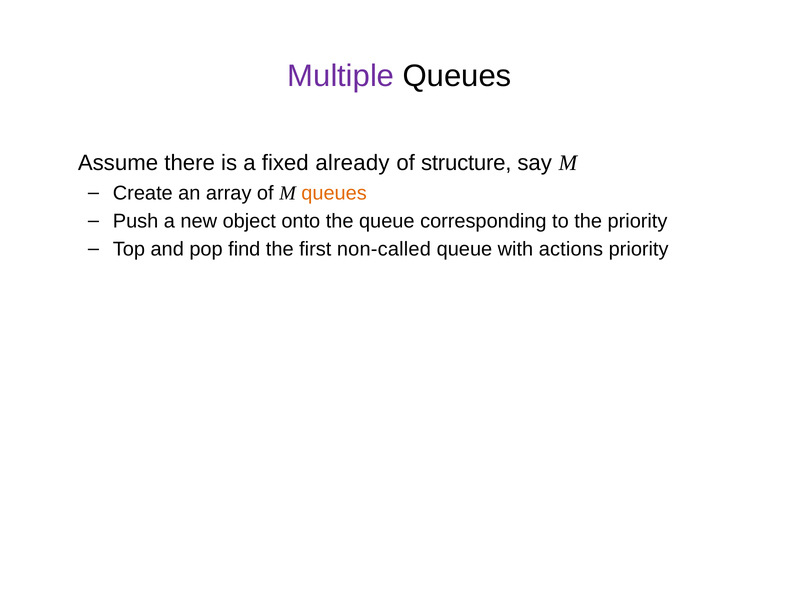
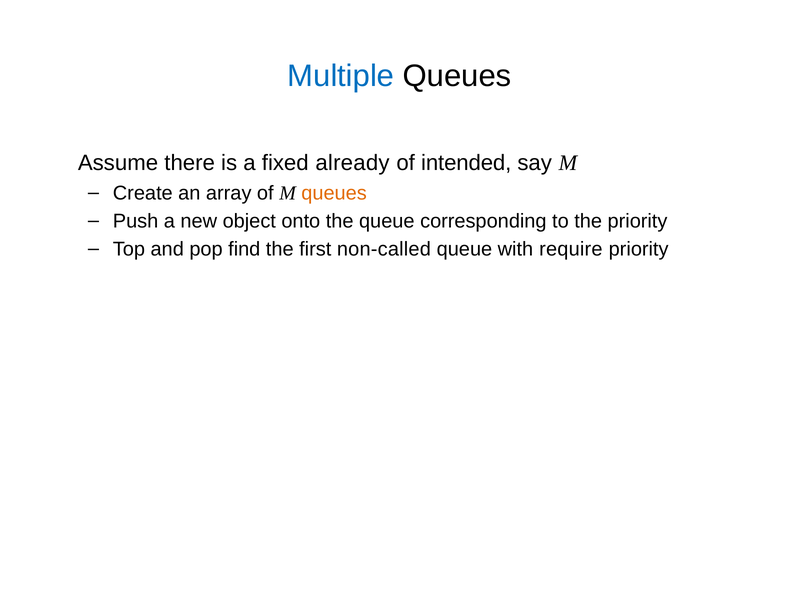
Multiple colour: purple -> blue
structure: structure -> intended
actions: actions -> require
